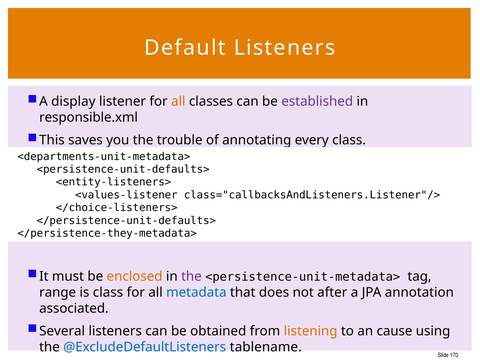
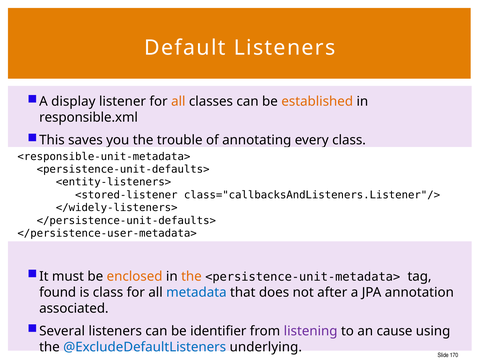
established colour: purple -> orange
<departments-unit-metadata>: <departments-unit-metadata> -> <responsible-unit-metadata>
<values-listener: <values-listener -> <stored-listener
</choice-listeners>: </choice-listeners> -> </widely-listeners>
</persistence-they-metadata>: </persistence-they-metadata> -> </persistence-user-metadata>
the at (191, 276) colour: purple -> orange
range: range -> found
obtained: obtained -> identifier
listening colour: orange -> purple
tablename: tablename -> underlying
